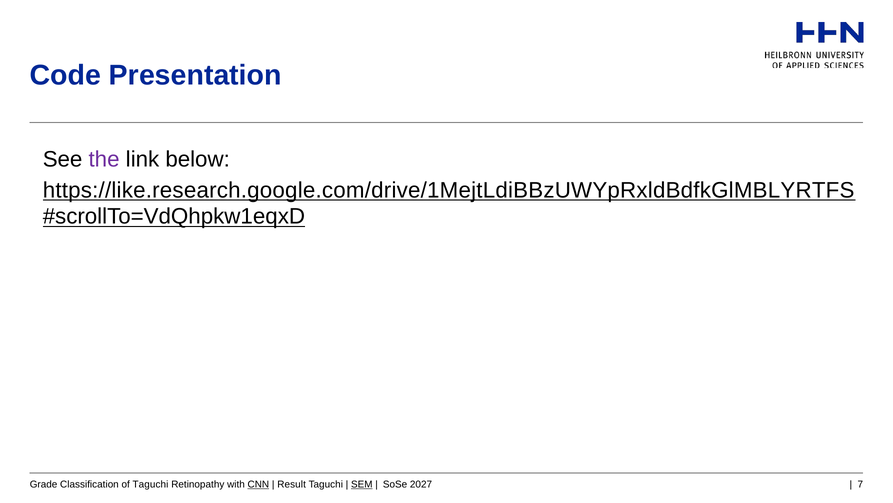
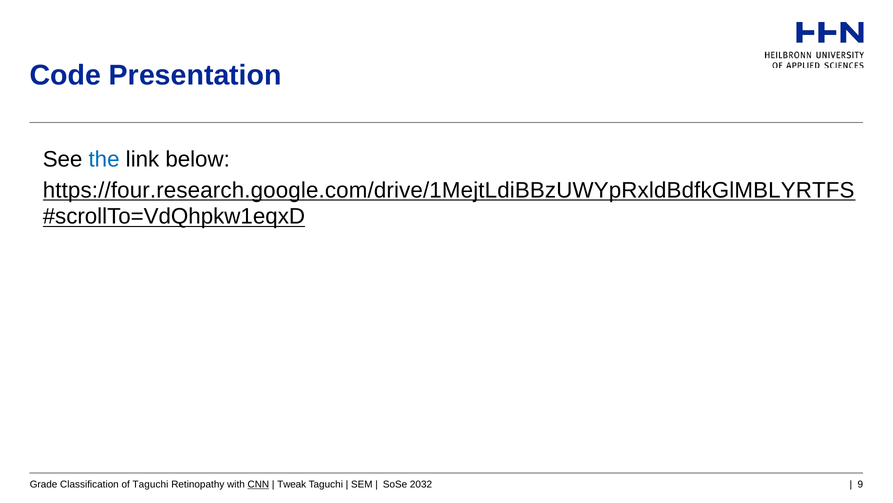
the colour: purple -> blue
https://like.research.google.com/drive/1MejtLdiBBzUWYpRxldBdfkGlMBLYRTFS: https://like.research.google.com/drive/1MejtLdiBBzUWYpRxldBdfkGlMBLYRTFS -> https://four.research.google.com/drive/1MejtLdiBBzUWYpRxldBdfkGlMBLYRTFS
Result: Result -> Tweak
SEM underline: present -> none
2027: 2027 -> 2032
7: 7 -> 9
